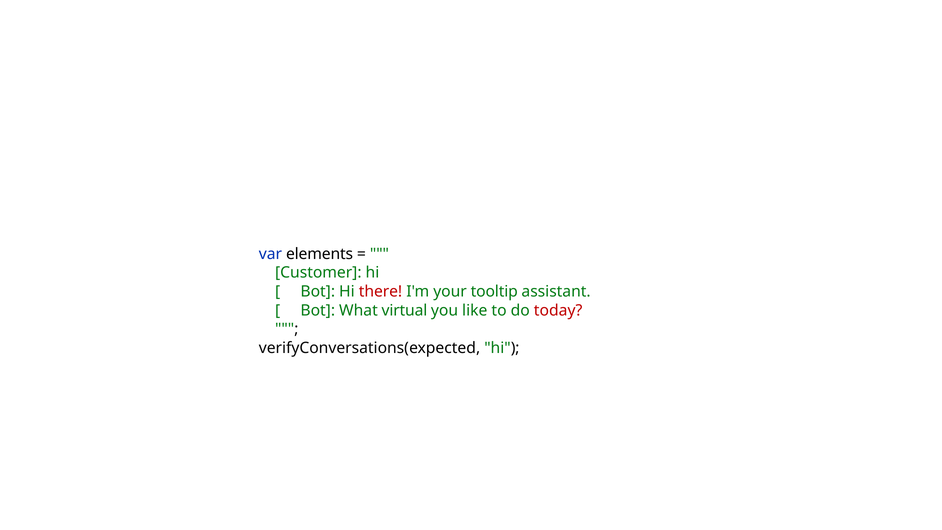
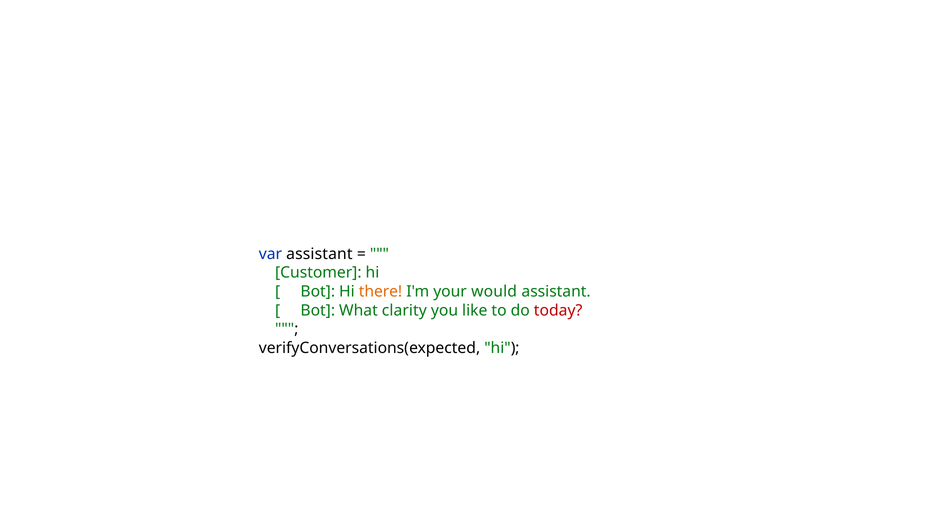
var elements: elements -> assistant
there colour: red -> orange
tooltip: tooltip -> would
virtual: virtual -> clarity
